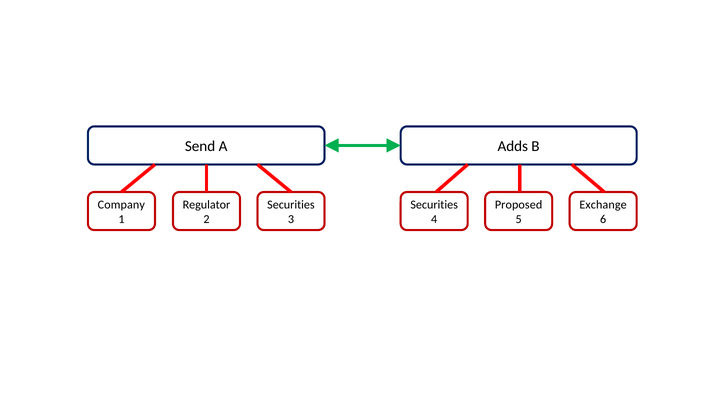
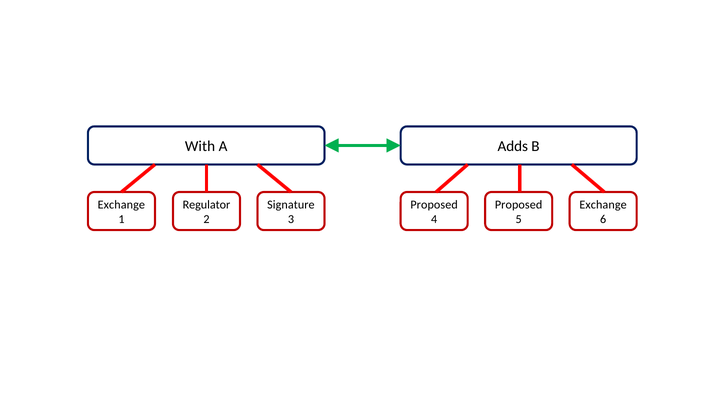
Send: Send -> With
Company at (121, 205): Company -> Exchange
Securities at (291, 205): Securities -> Signature
Securities at (434, 205): Securities -> Proposed
